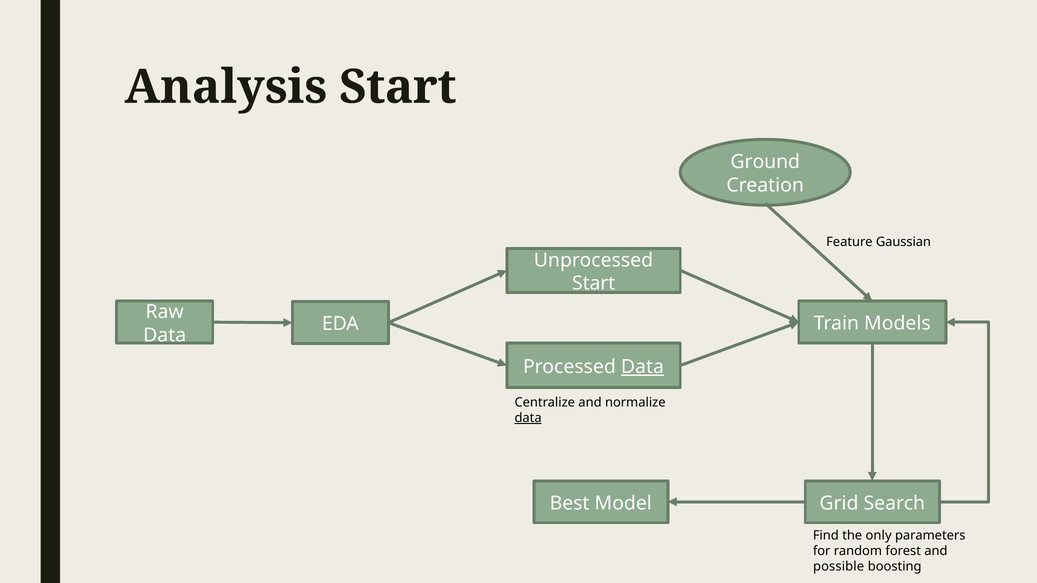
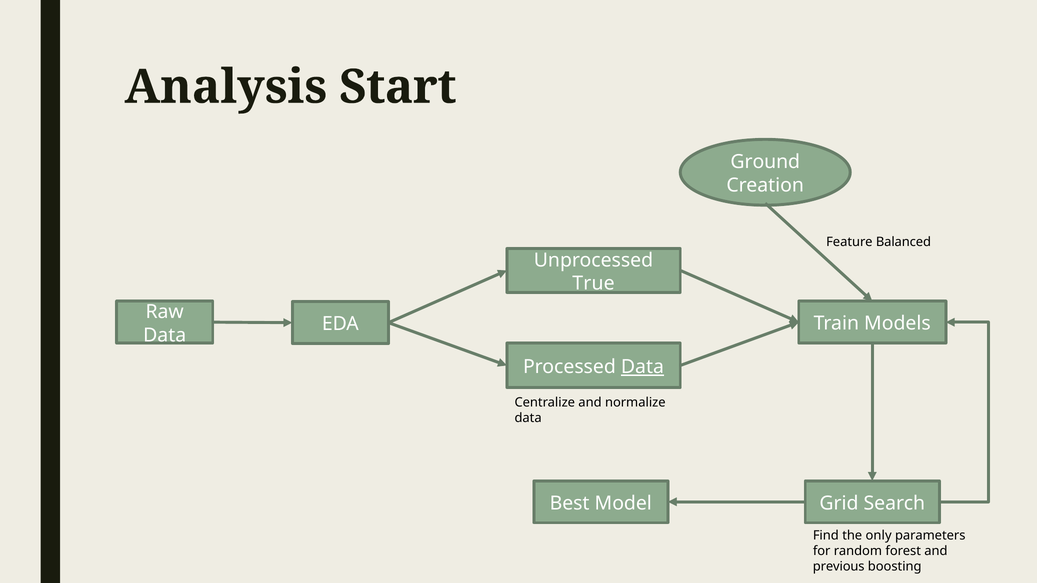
Gaussian: Gaussian -> Balanced
Start at (594, 284): Start -> True
data at (528, 418) underline: present -> none
possible: possible -> previous
